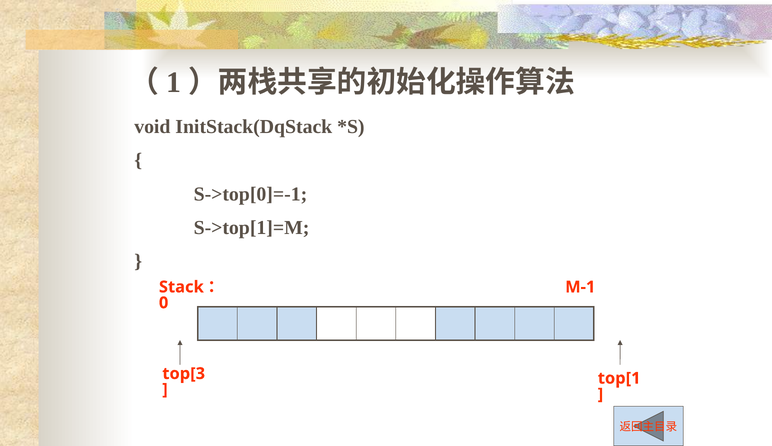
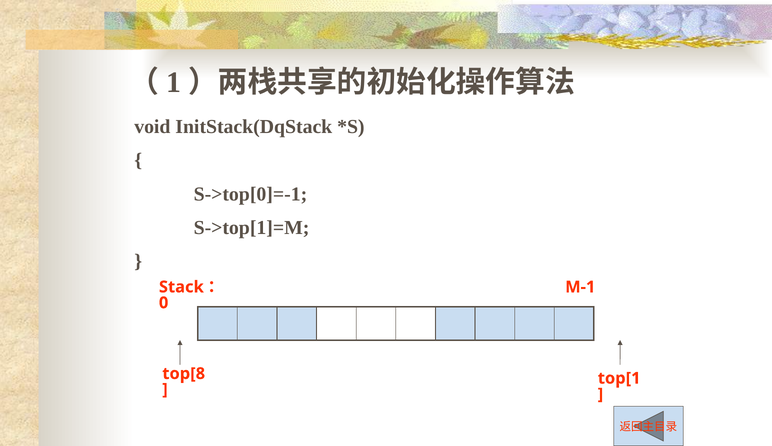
top[3: top[3 -> top[8
